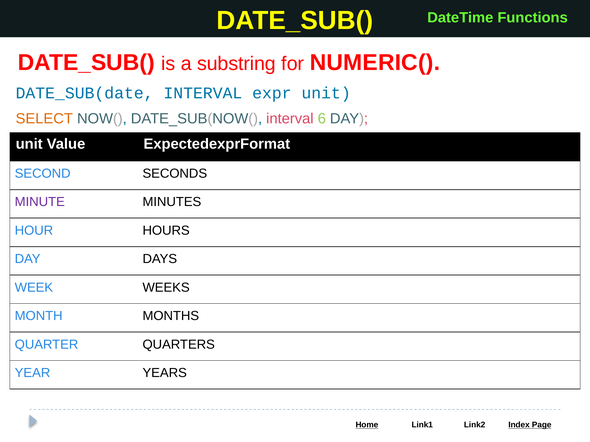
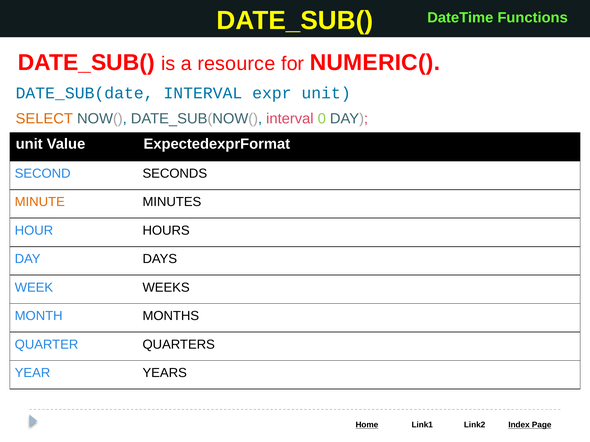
substring: substring -> resource
6: 6 -> 0
MINUTE colour: purple -> orange
